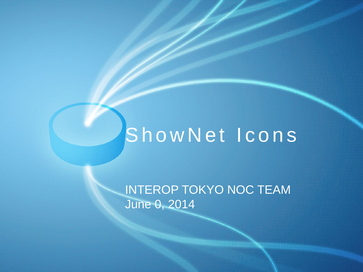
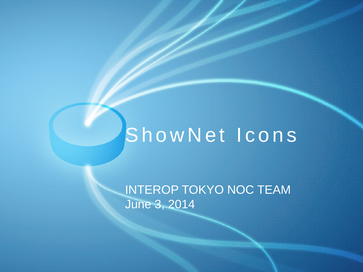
0: 0 -> 3
